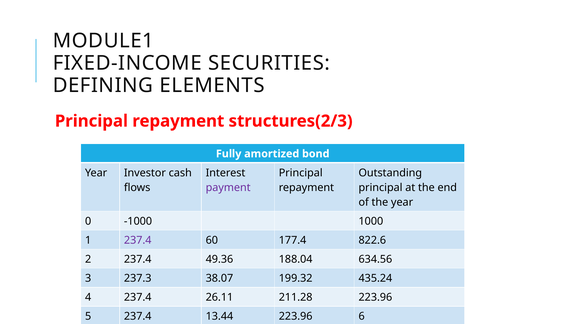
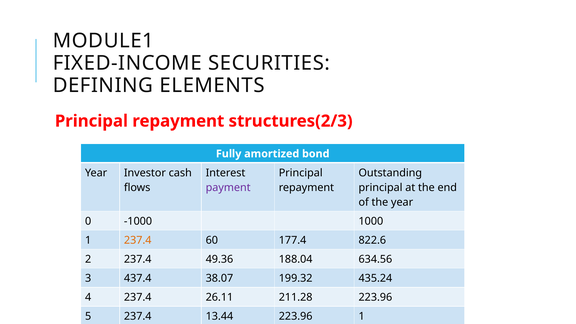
237.4 at (138, 240) colour: purple -> orange
237.3: 237.3 -> 437.4
223.96 6: 6 -> 1
